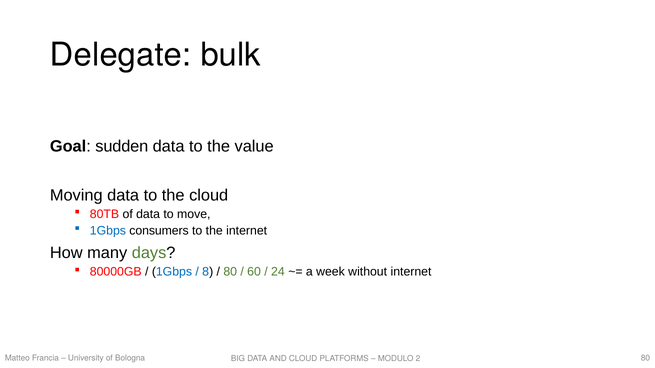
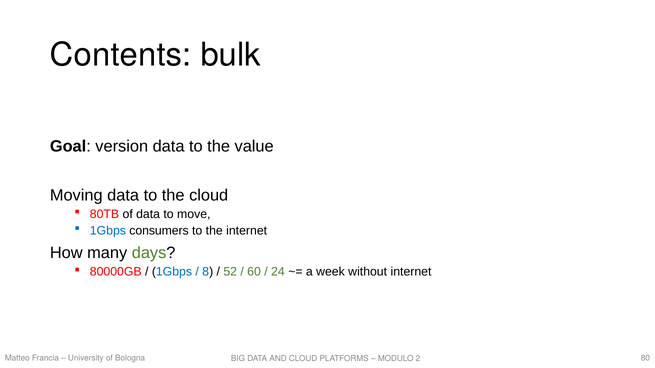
Delegate: Delegate -> Contents
sudden: sudden -> version
80 at (230, 272): 80 -> 52
